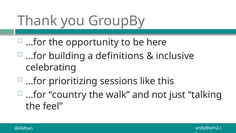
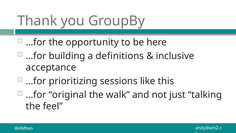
celebrating: celebrating -> acceptance
country: country -> original
